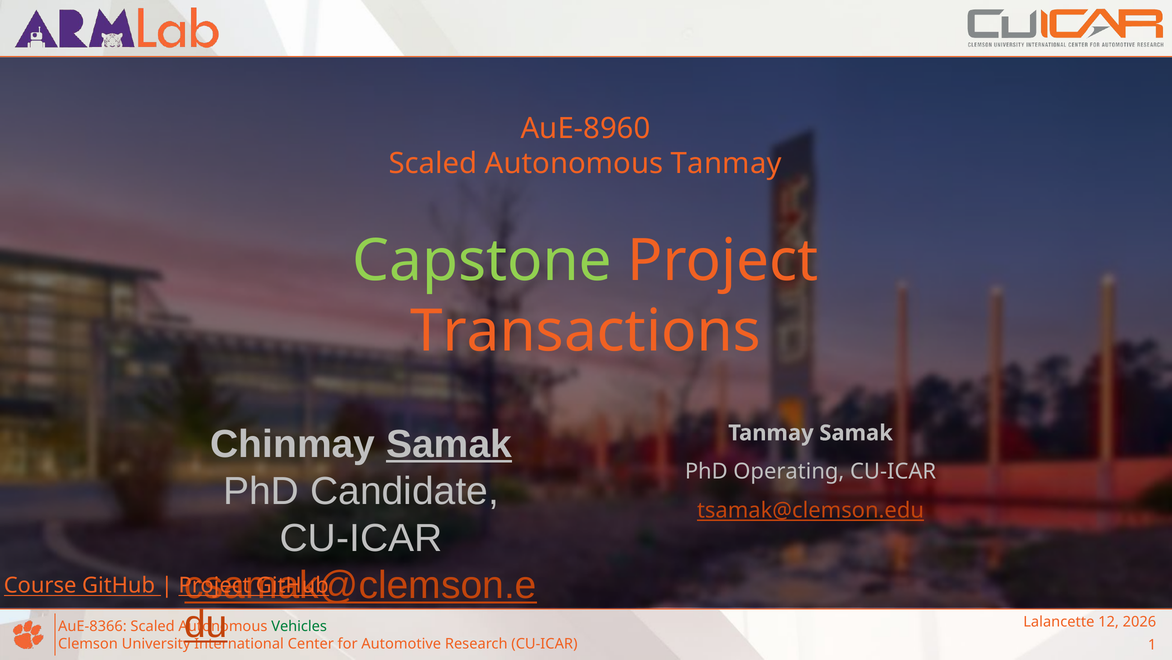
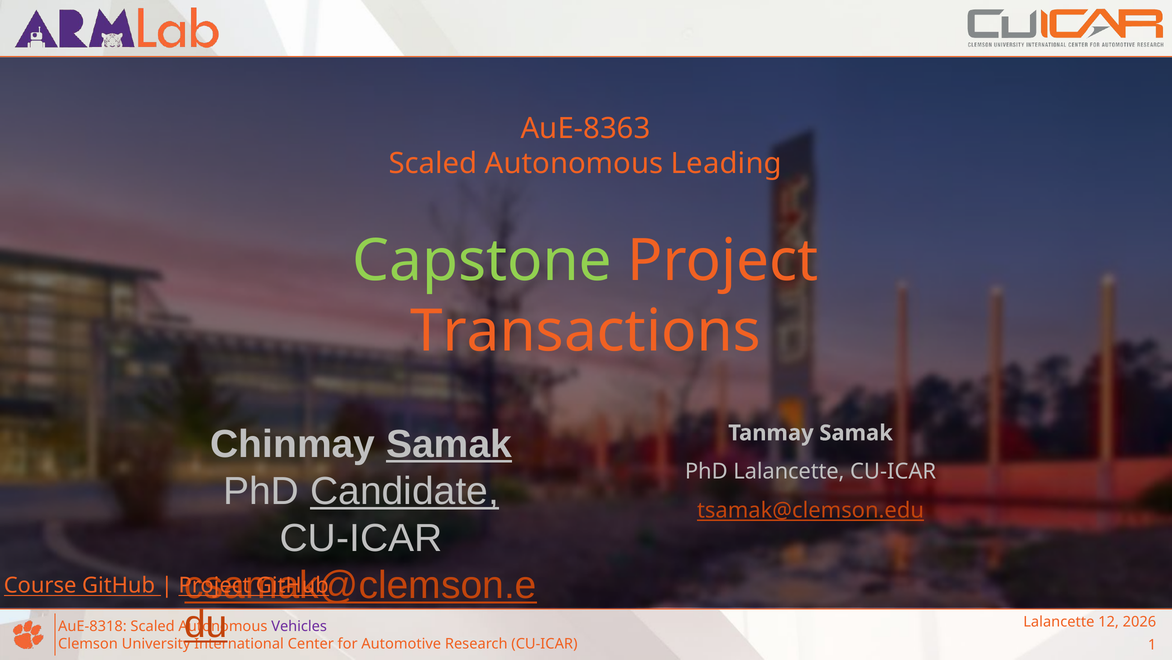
AuE-8960: AuE-8960 -> AuE-8363
Autonomous Tanmay: Tanmay -> Leading
PhD Operating: Operating -> Lalancette
Candidate underline: none -> present
AuE-8366: AuE-8366 -> AuE-8318
Vehicles colour: green -> purple
